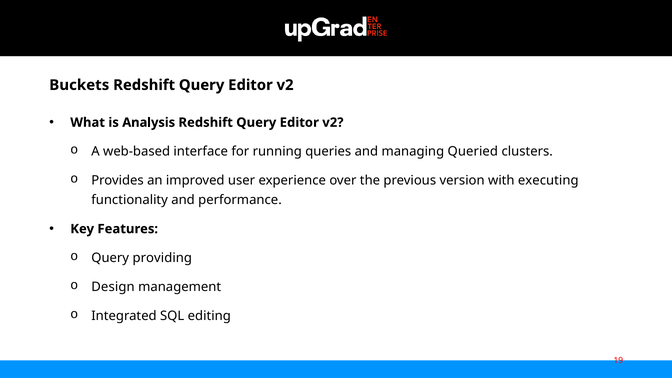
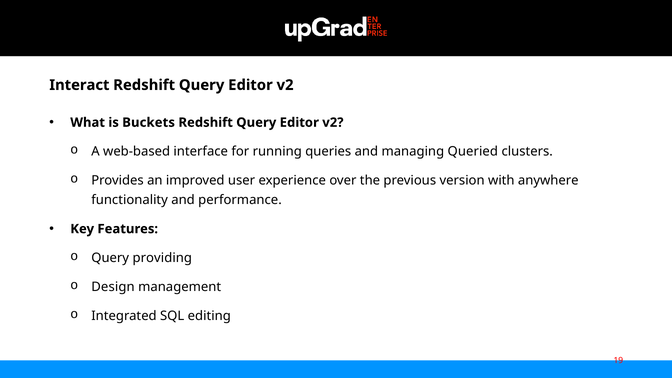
Buckets: Buckets -> Interact
Analysis: Analysis -> Buckets
executing: executing -> anywhere
